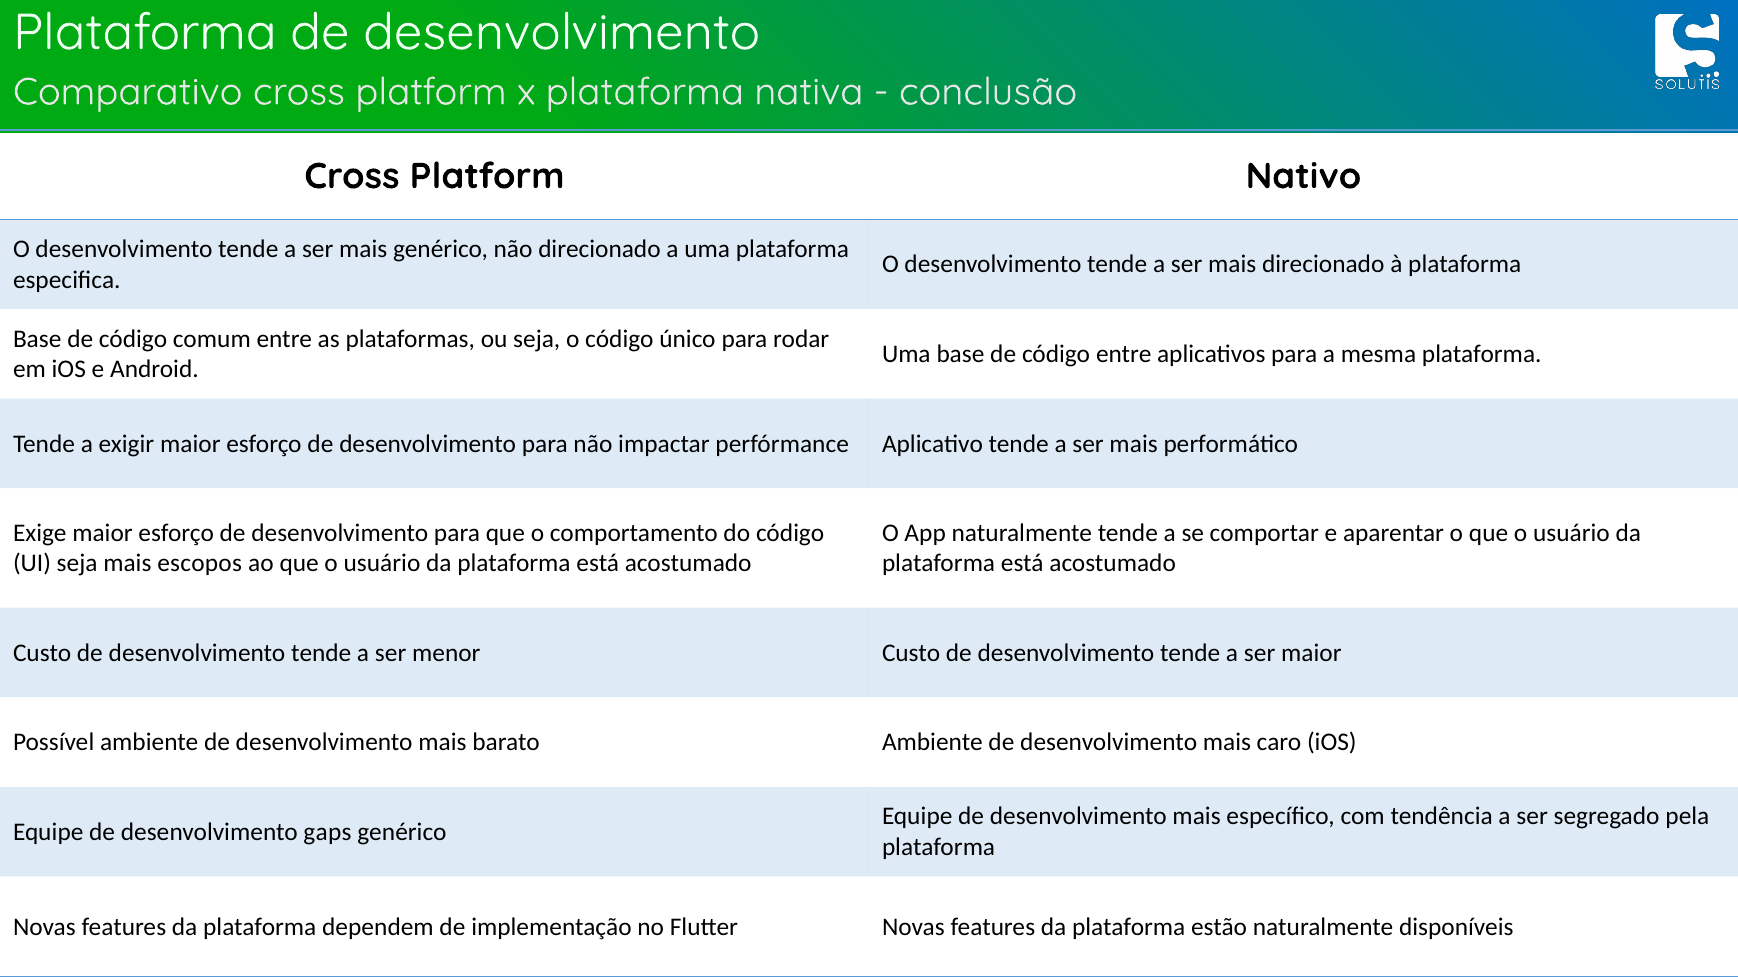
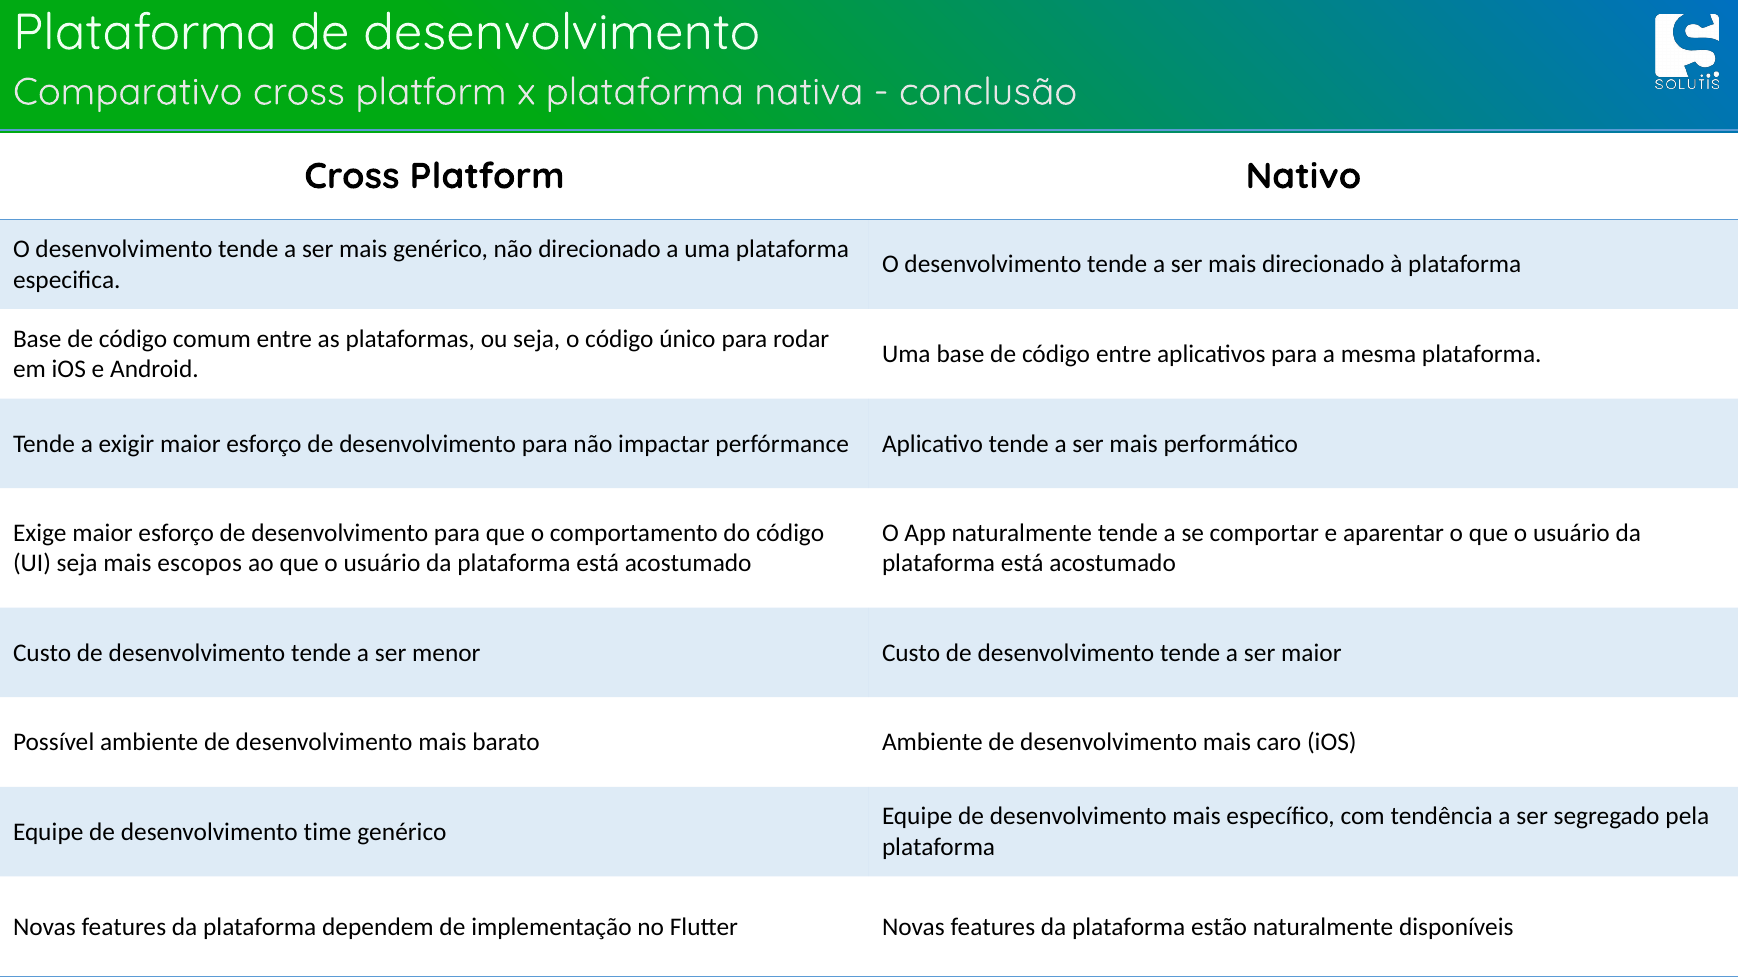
gaps: gaps -> time
